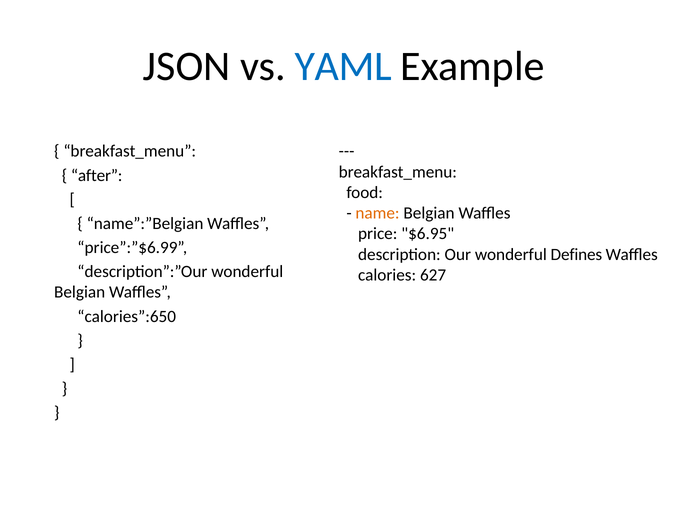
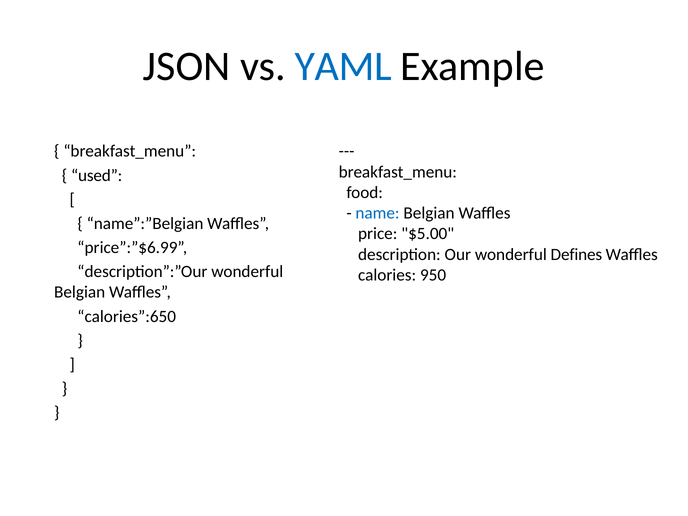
after: after -> used
name colour: orange -> blue
$6.95: $6.95 -> $5.00
627: 627 -> 950
